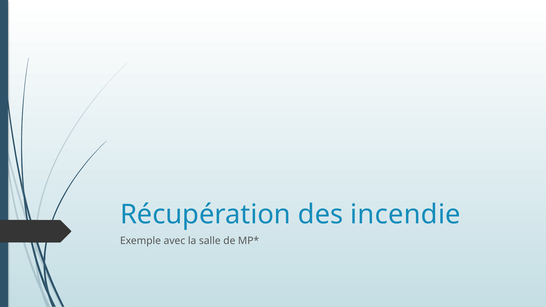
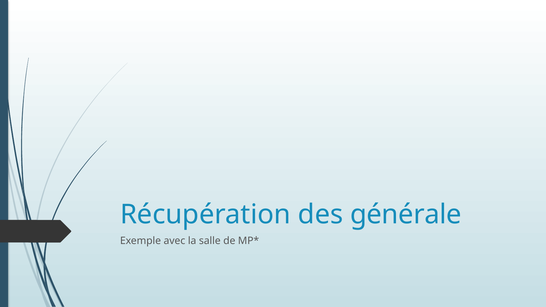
incendie: incendie -> générale
